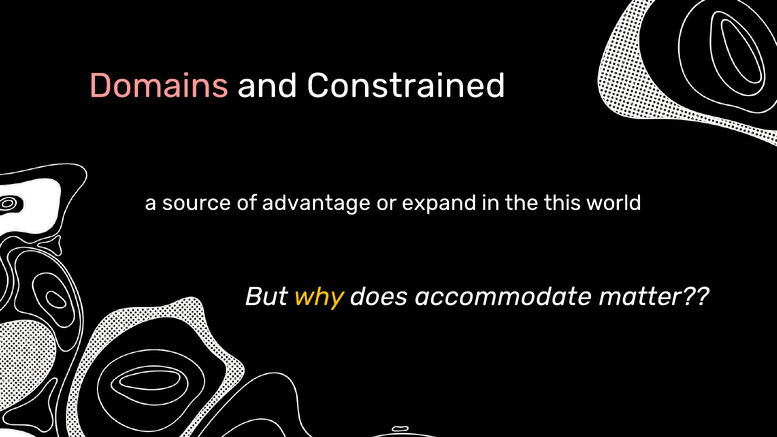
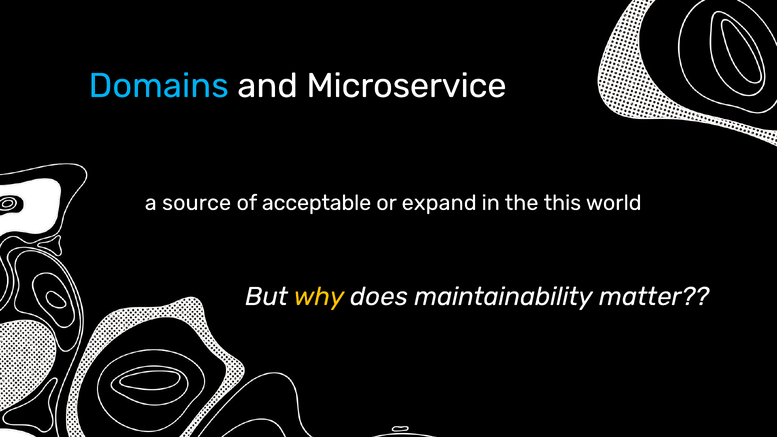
Domains colour: pink -> light blue
Constrained: Constrained -> Microservice
advantage: advantage -> acceptable
accommodate: accommodate -> maintainability
